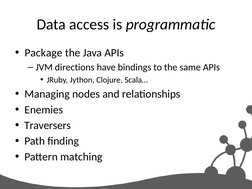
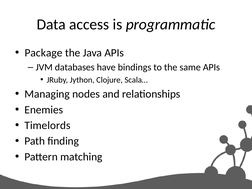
directions: directions -> databases
Traversers: Traversers -> Timelords
